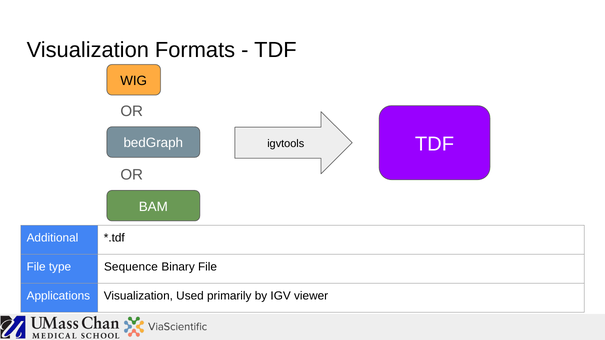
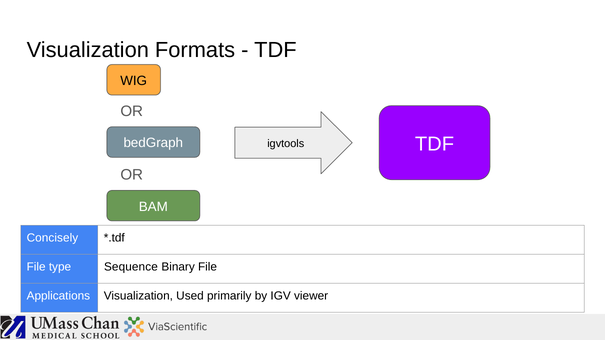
Additional: Additional -> Concisely
